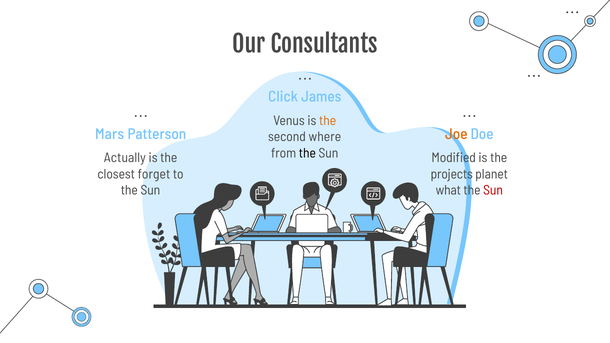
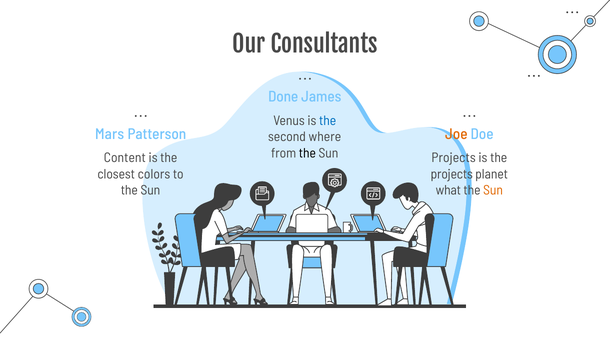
Click: Click -> Done
the at (328, 121) colour: orange -> blue
Actually: Actually -> Content
Modified at (454, 158): Modified -> Projects
forget: forget -> colors
Sun at (493, 190) colour: red -> orange
